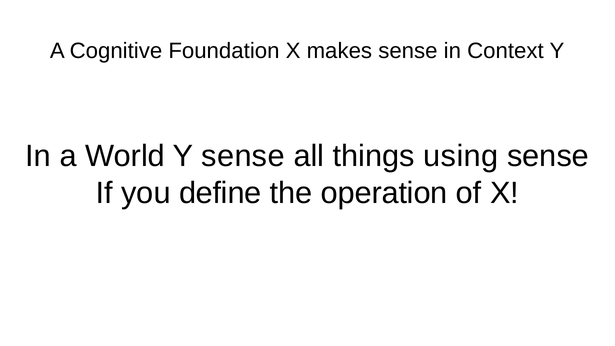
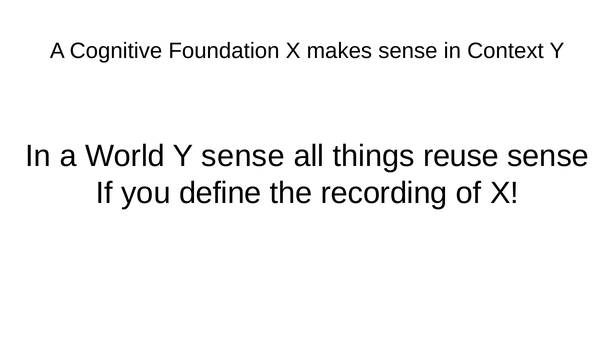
using: using -> reuse
operation: operation -> recording
